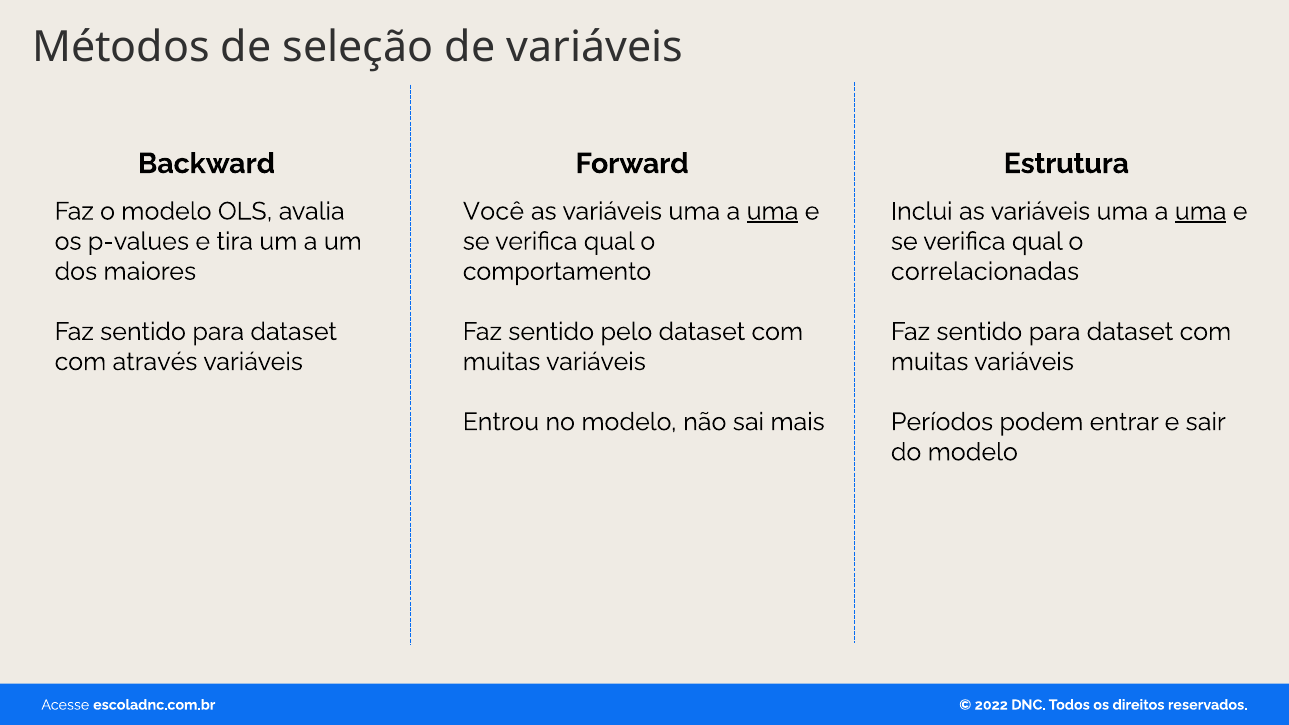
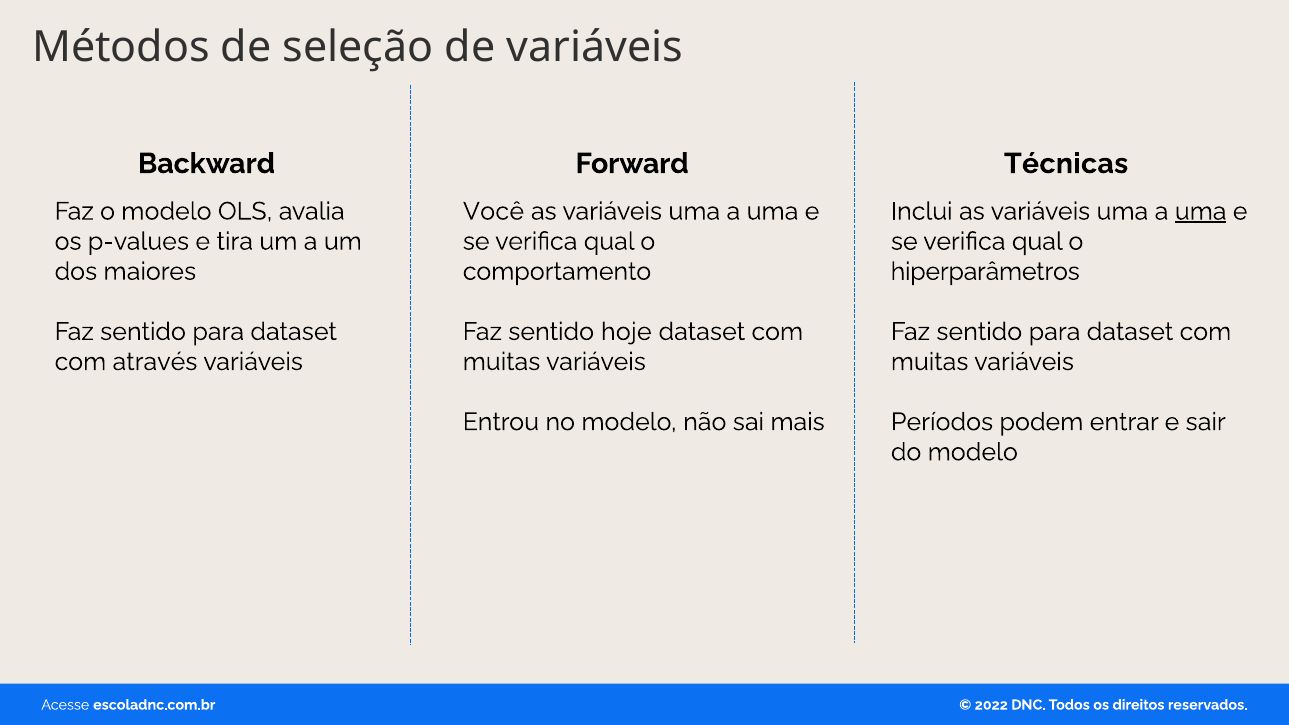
Estrutura: Estrutura -> Técnicas
uma at (773, 211) underline: present -> none
correlacionadas: correlacionadas -> hiperparâmetros
pelo: pelo -> hoje
